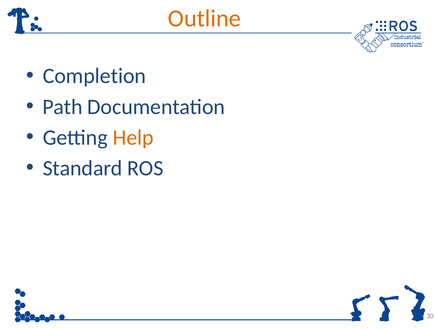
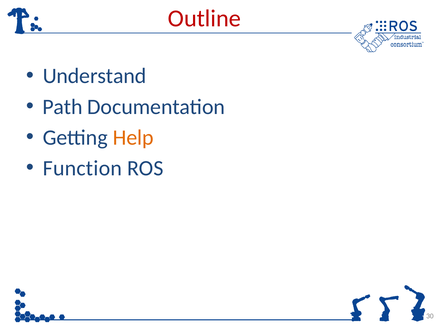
Outline colour: orange -> red
Completion: Completion -> Understand
Standard: Standard -> Function
